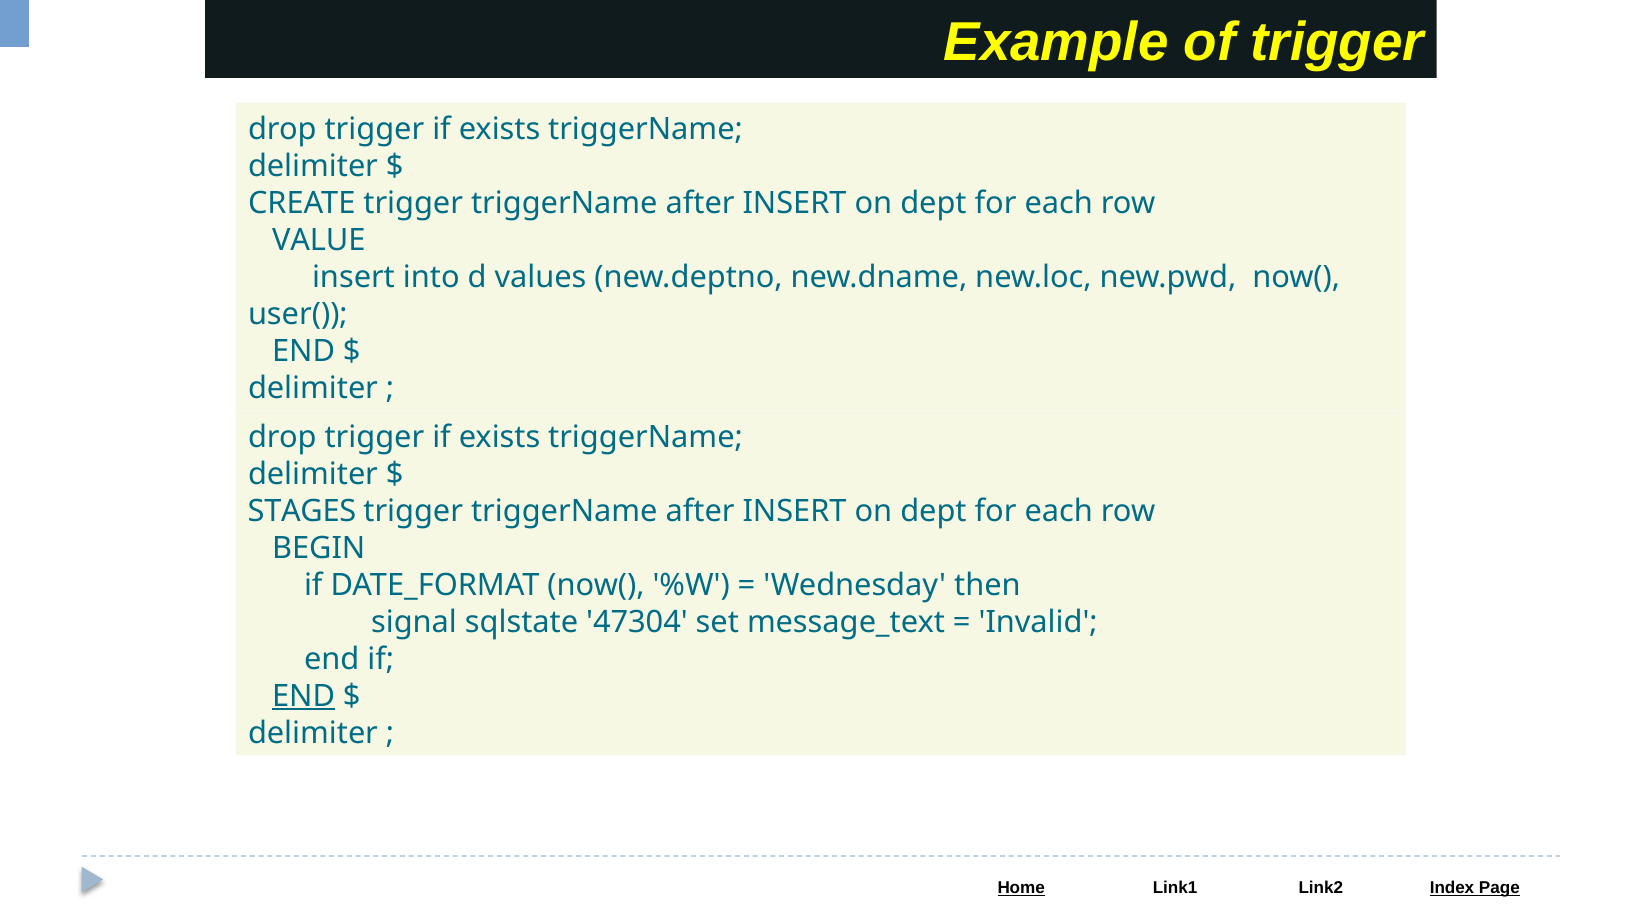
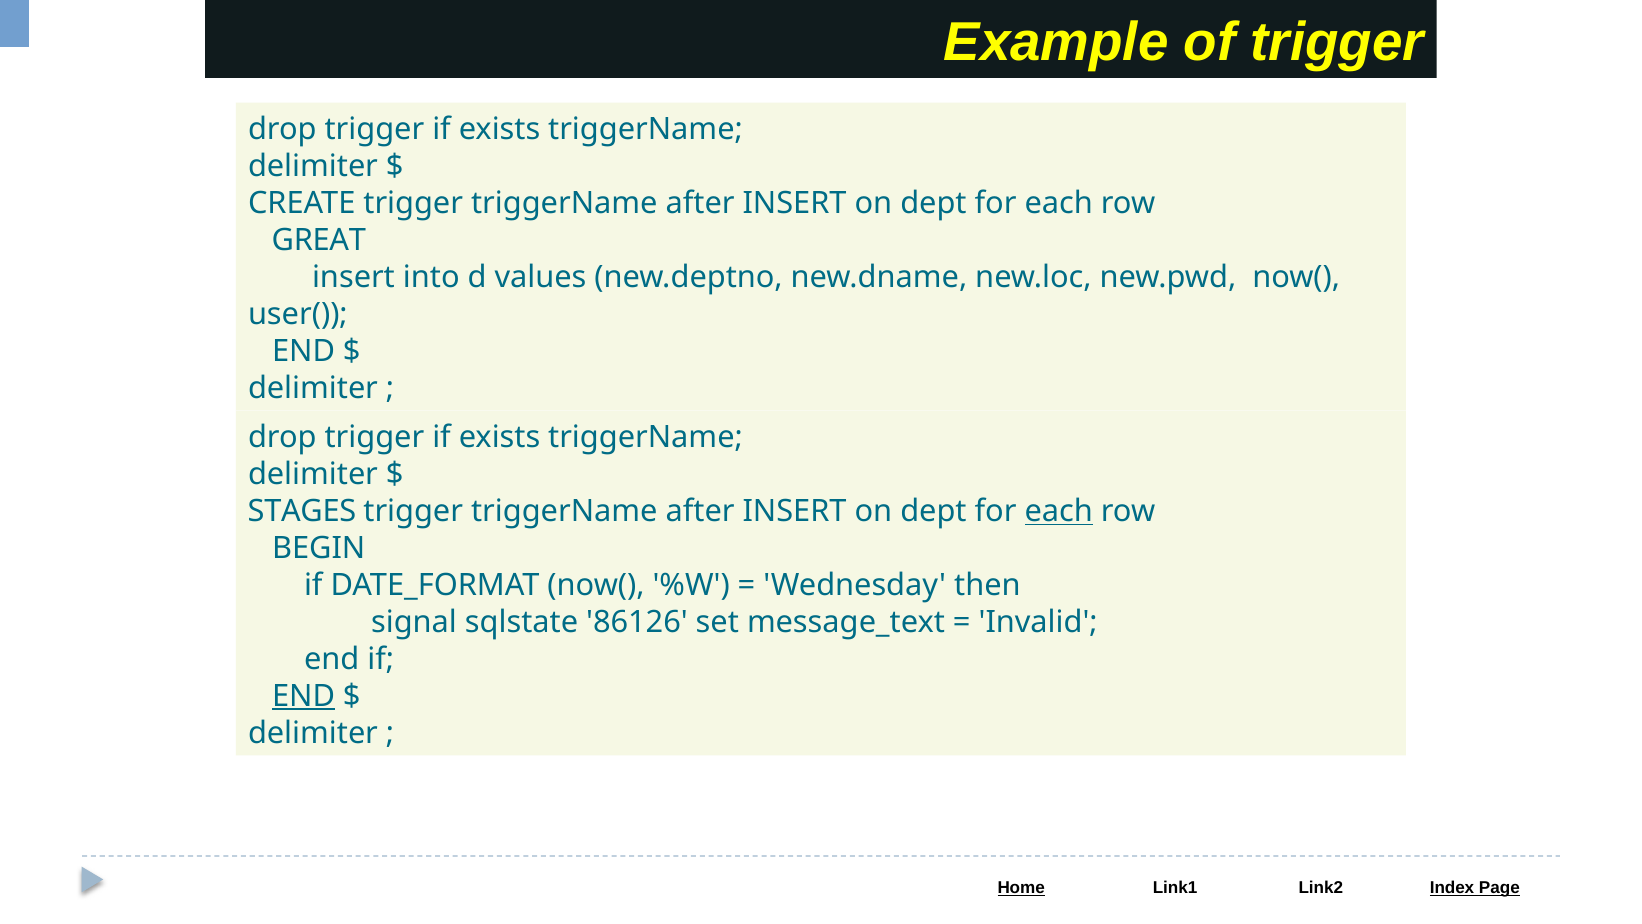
VALUE: VALUE -> GREAT
each at (1059, 511) underline: none -> present
47304: 47304 -> 86126
